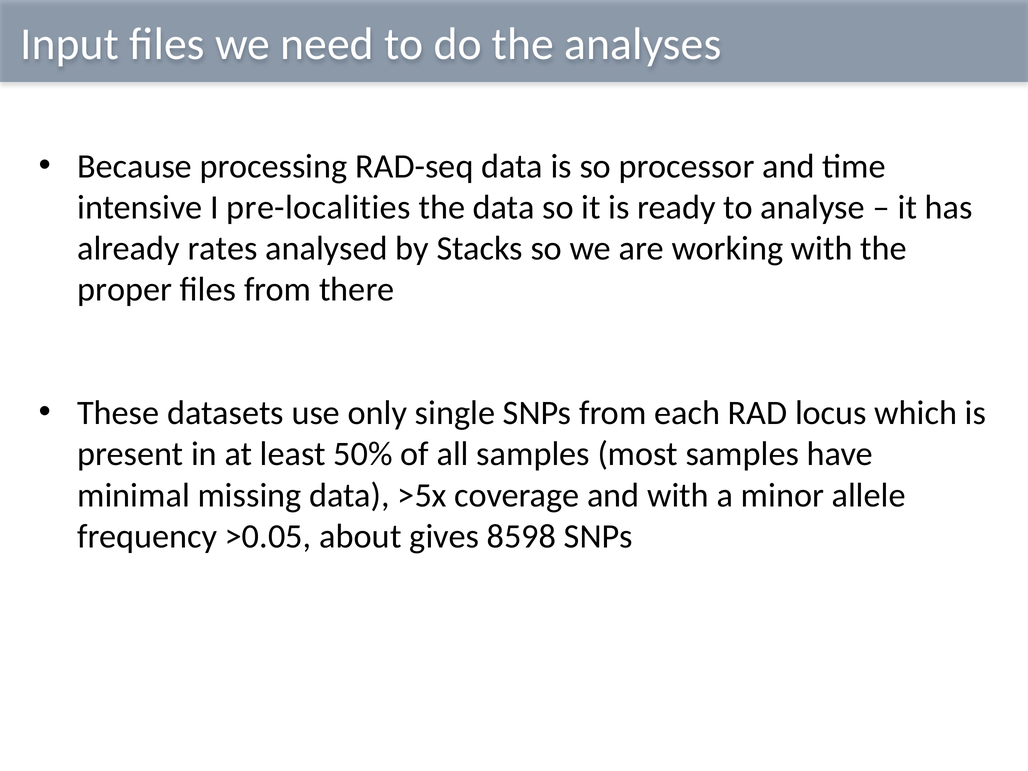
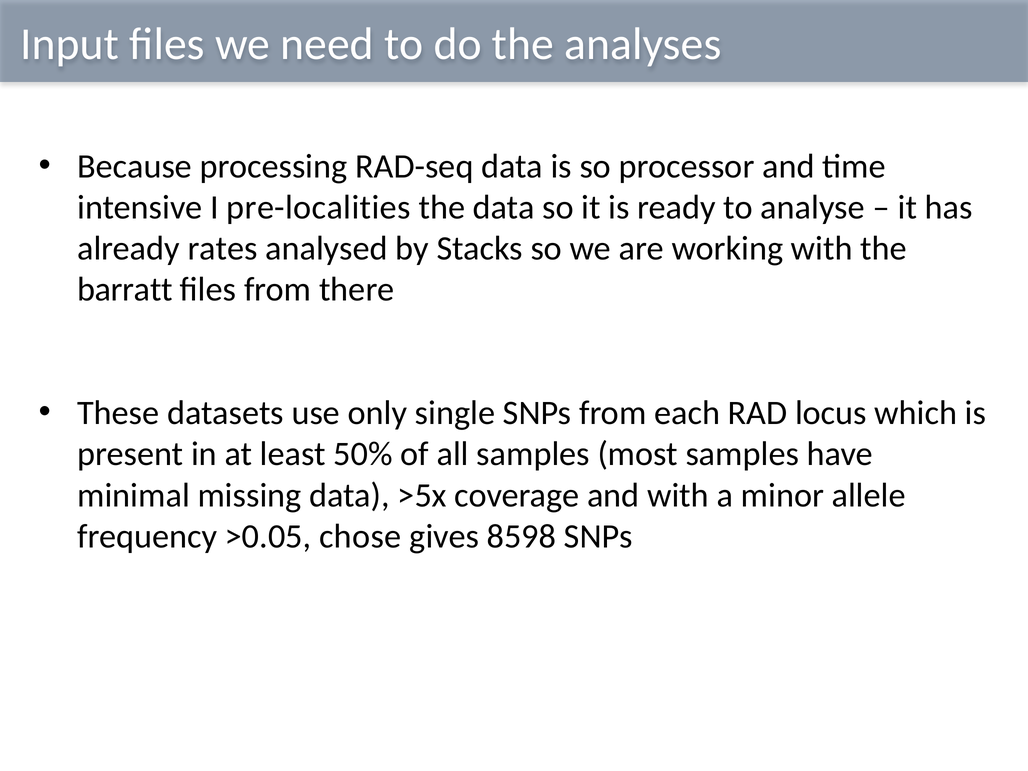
proper: proper -> barratt
about: about -> chose
